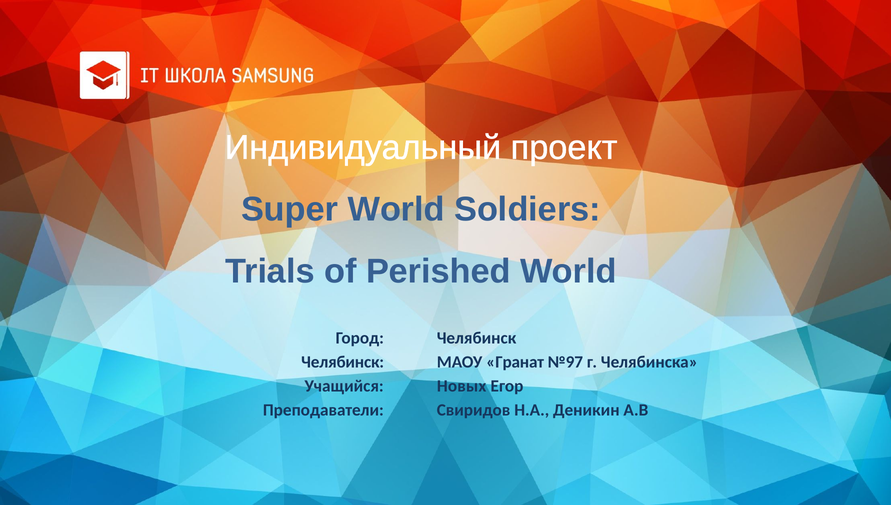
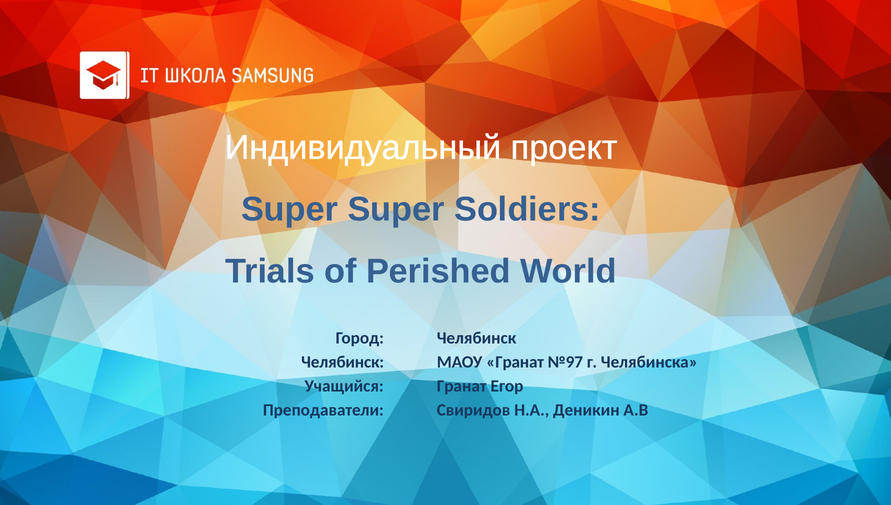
Super World: World -> Super
Новых at (462, 386): Новых -> Гранат
